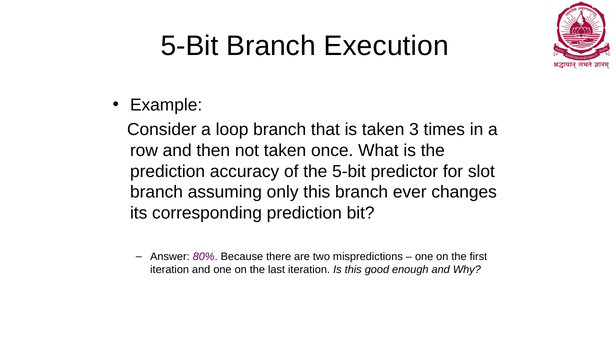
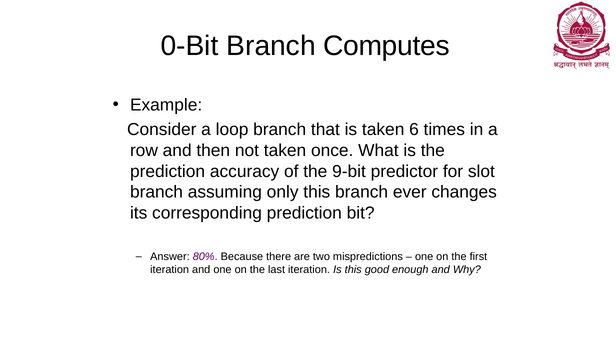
5-Bit at (190, 46): 5-Bit -> 0-Bit
Execution: Execution -> Computes
3: 3 -> 6
the 5-bit: 5-bit -> 9-bit
